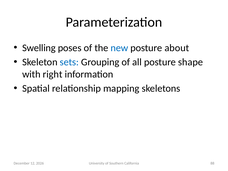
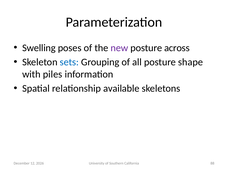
new colour: blue -> purple
about: about -> across
right: right -> piles
mapping: mapping -> available
